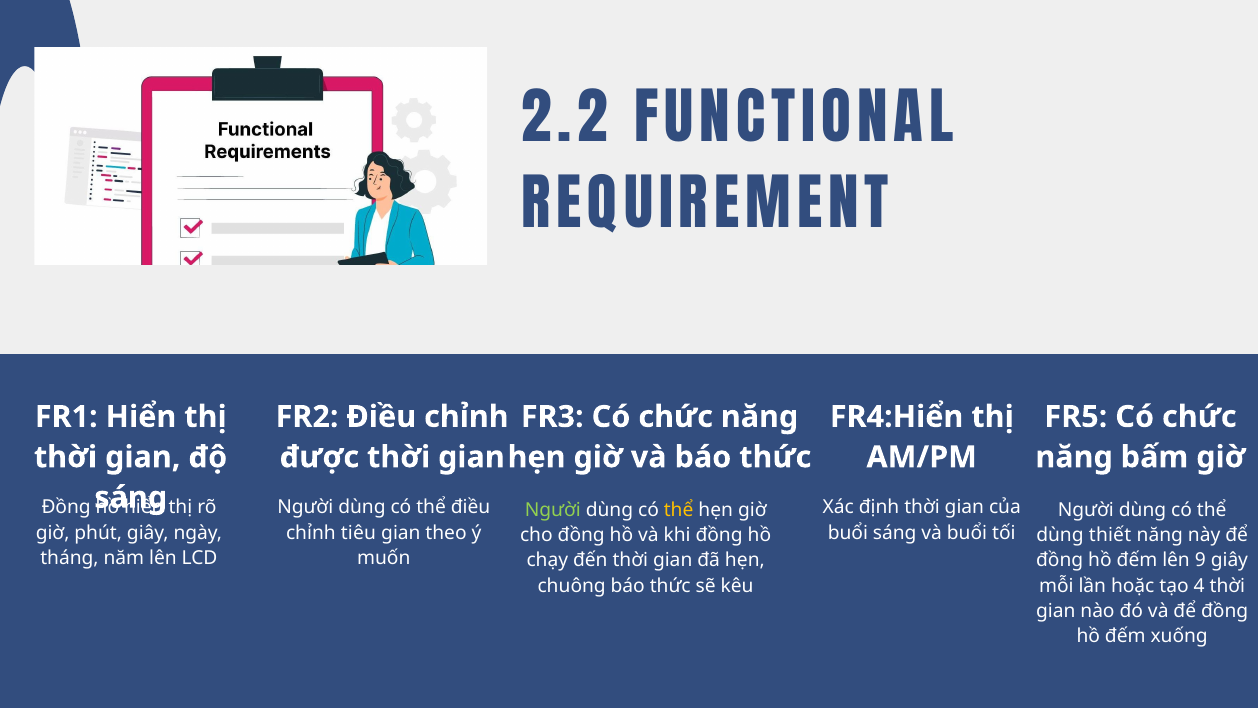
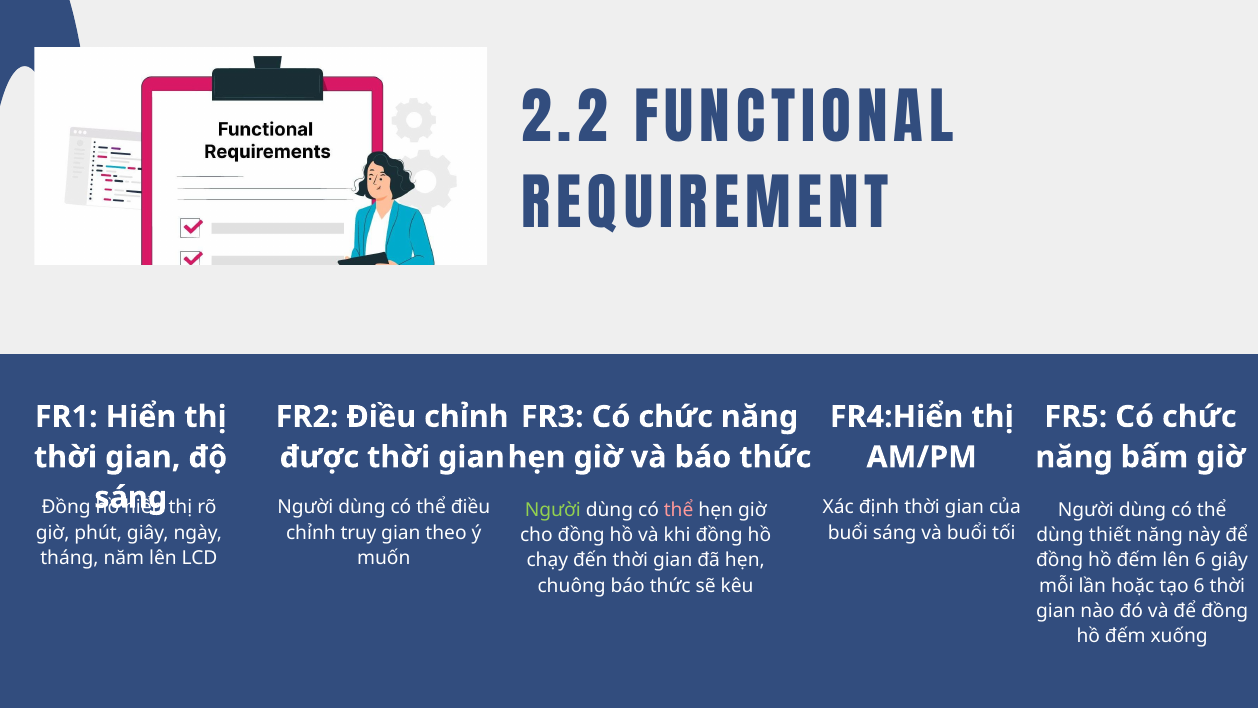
thể at (679, 509) colour: yellow -> pink
tiêu: tiêu -> truy
lên 9: 9 -> 6
tạo 4: 4 -> 6
